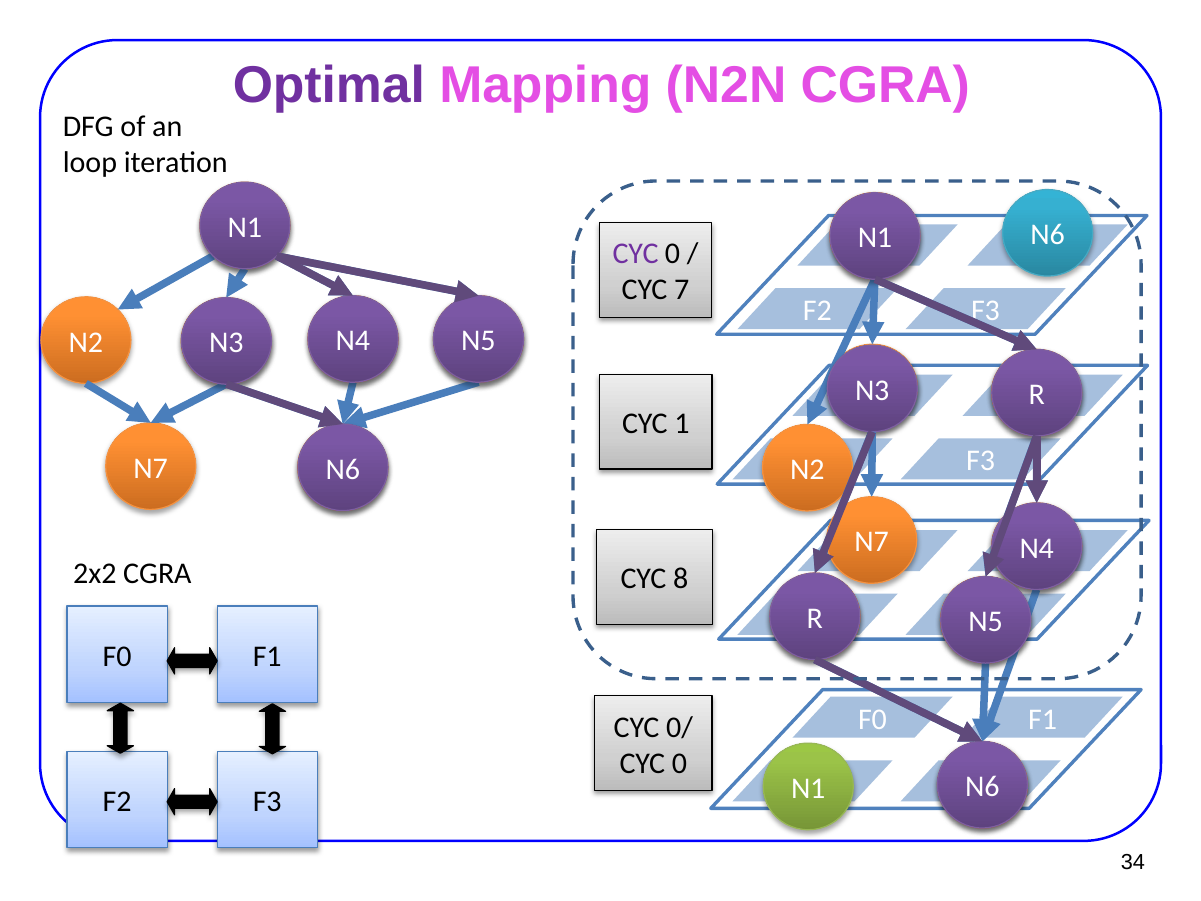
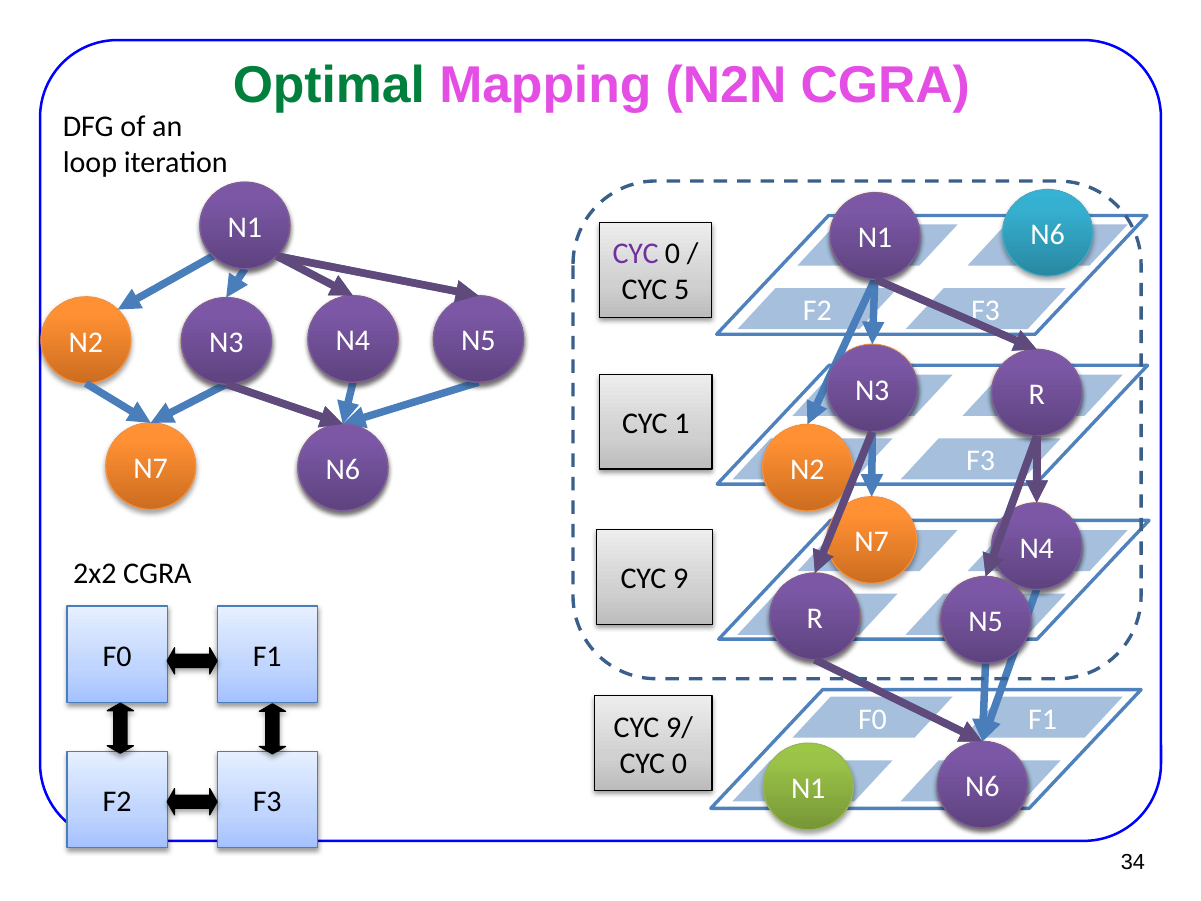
Optimal colour: purple -> green
7: 7 -> 5
8: 8 -> 9
0/: 0/ -> 9/
